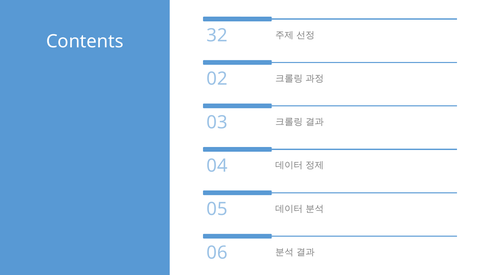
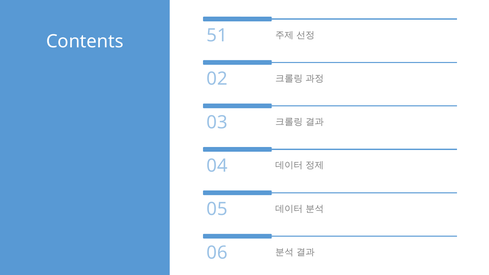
32: 32 -> 51
